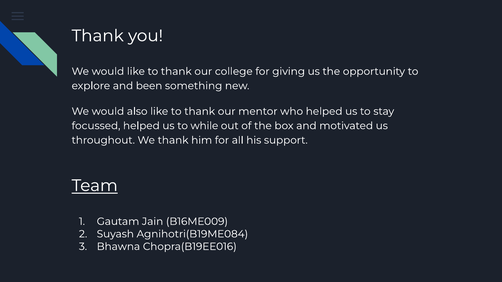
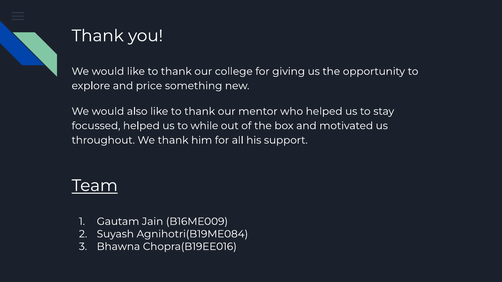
been: been -> price
